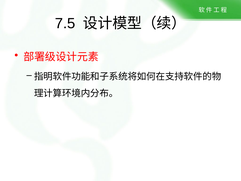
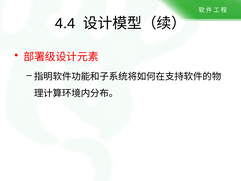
7.5: 7.5 -> 4.4
